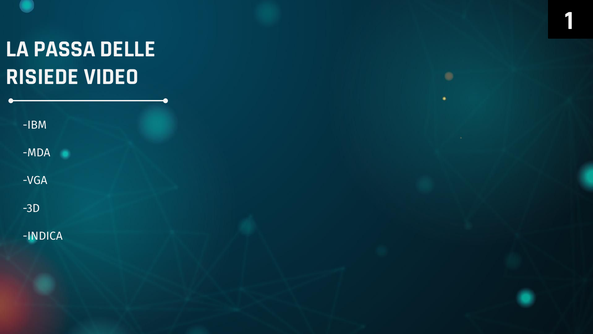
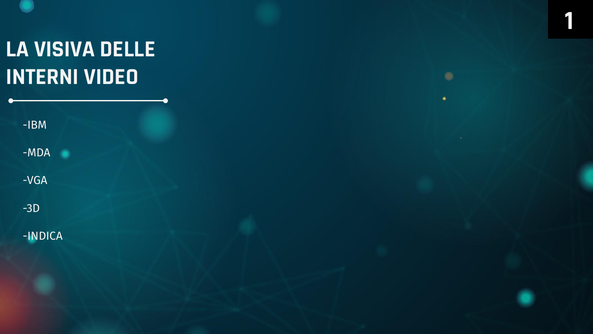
PASSA: PASSA -> VISIVA
RISIEDE: RISIEDE -> INTERNI
